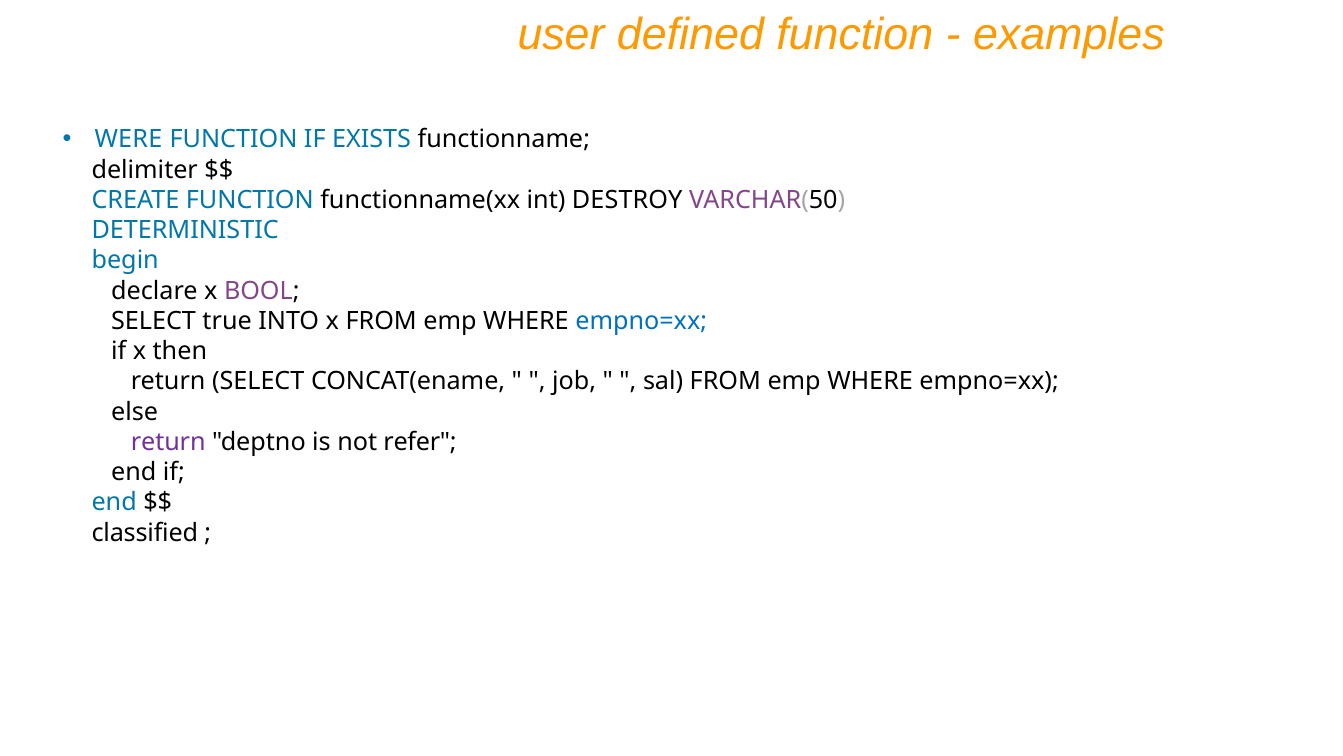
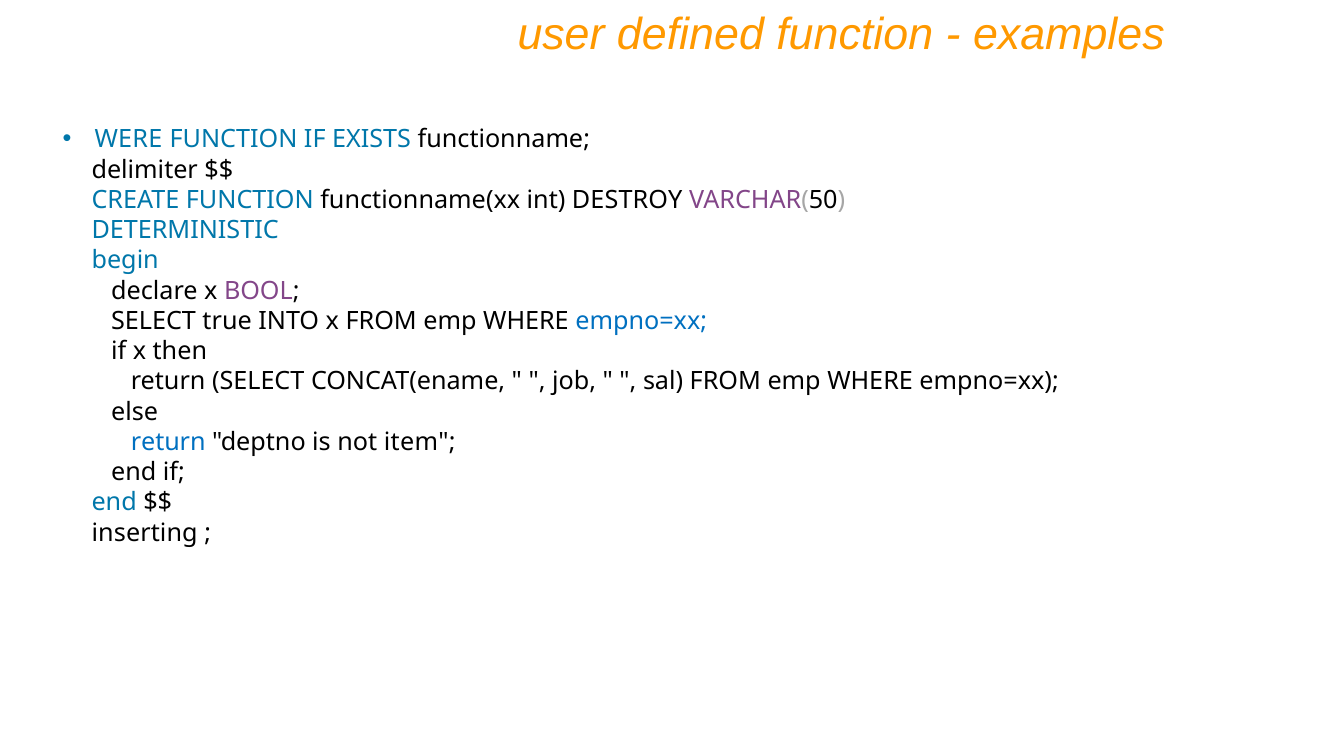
return at (168, 442) colour: purple -> blue
refer: refer -> item
classified: classified -> inserting
